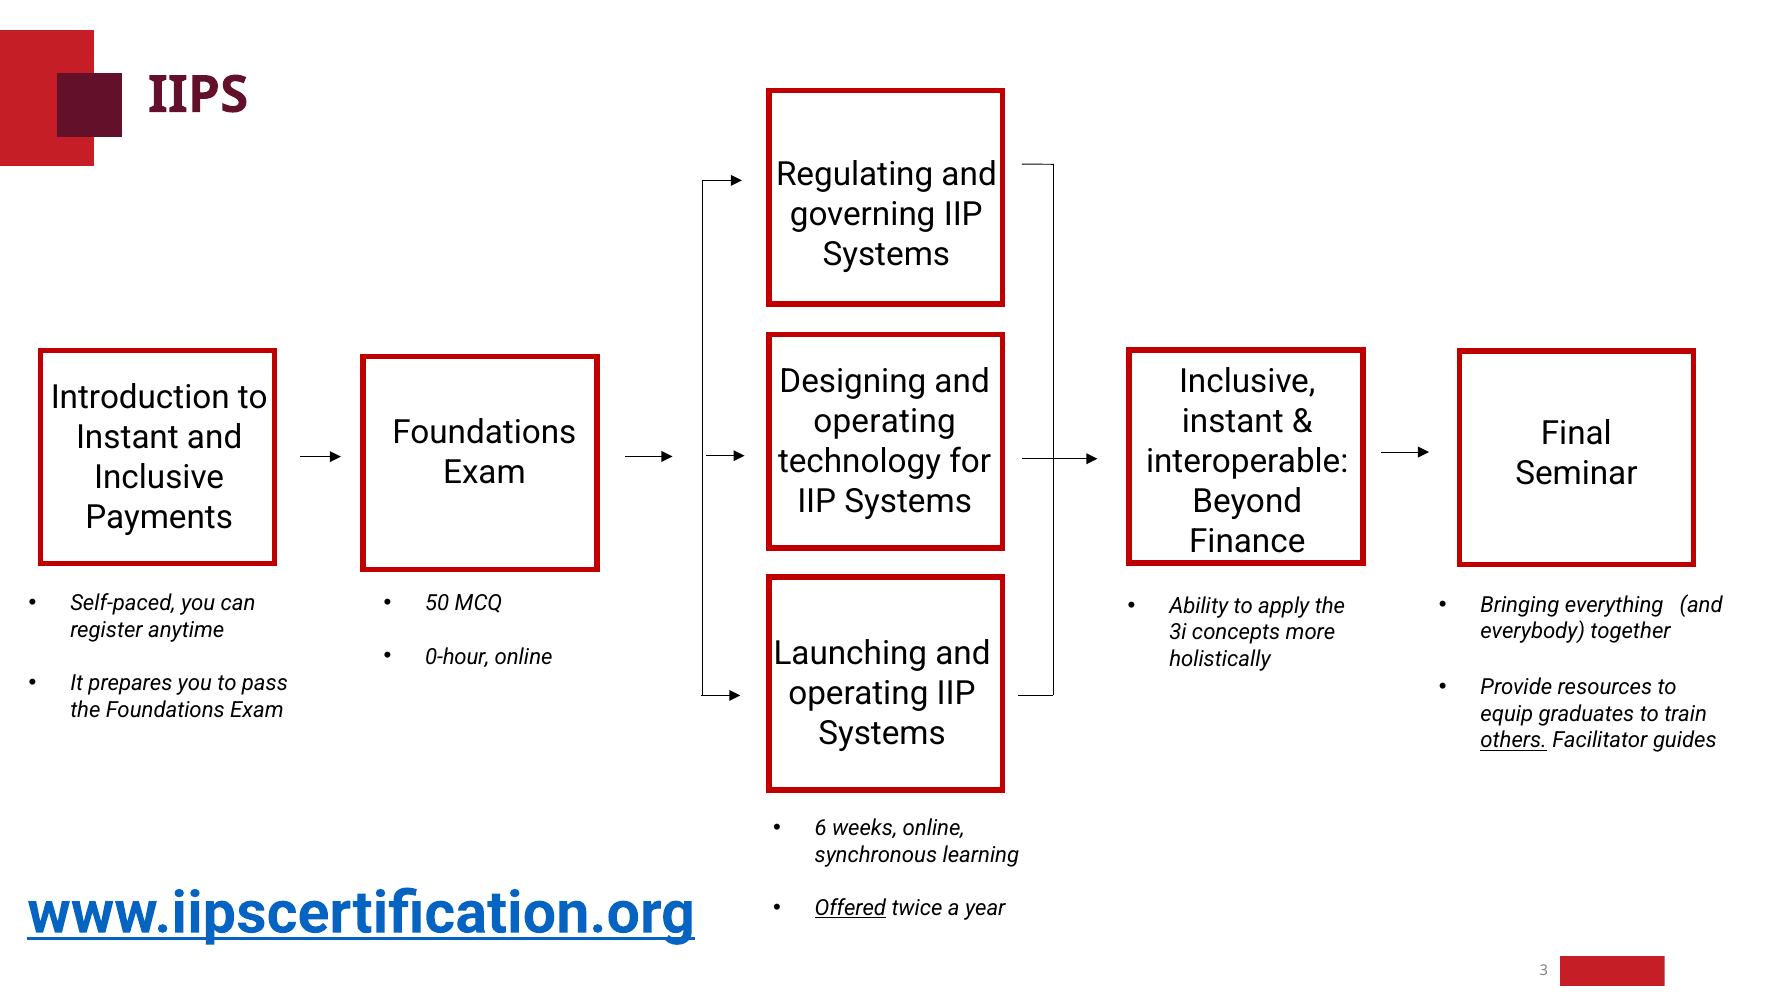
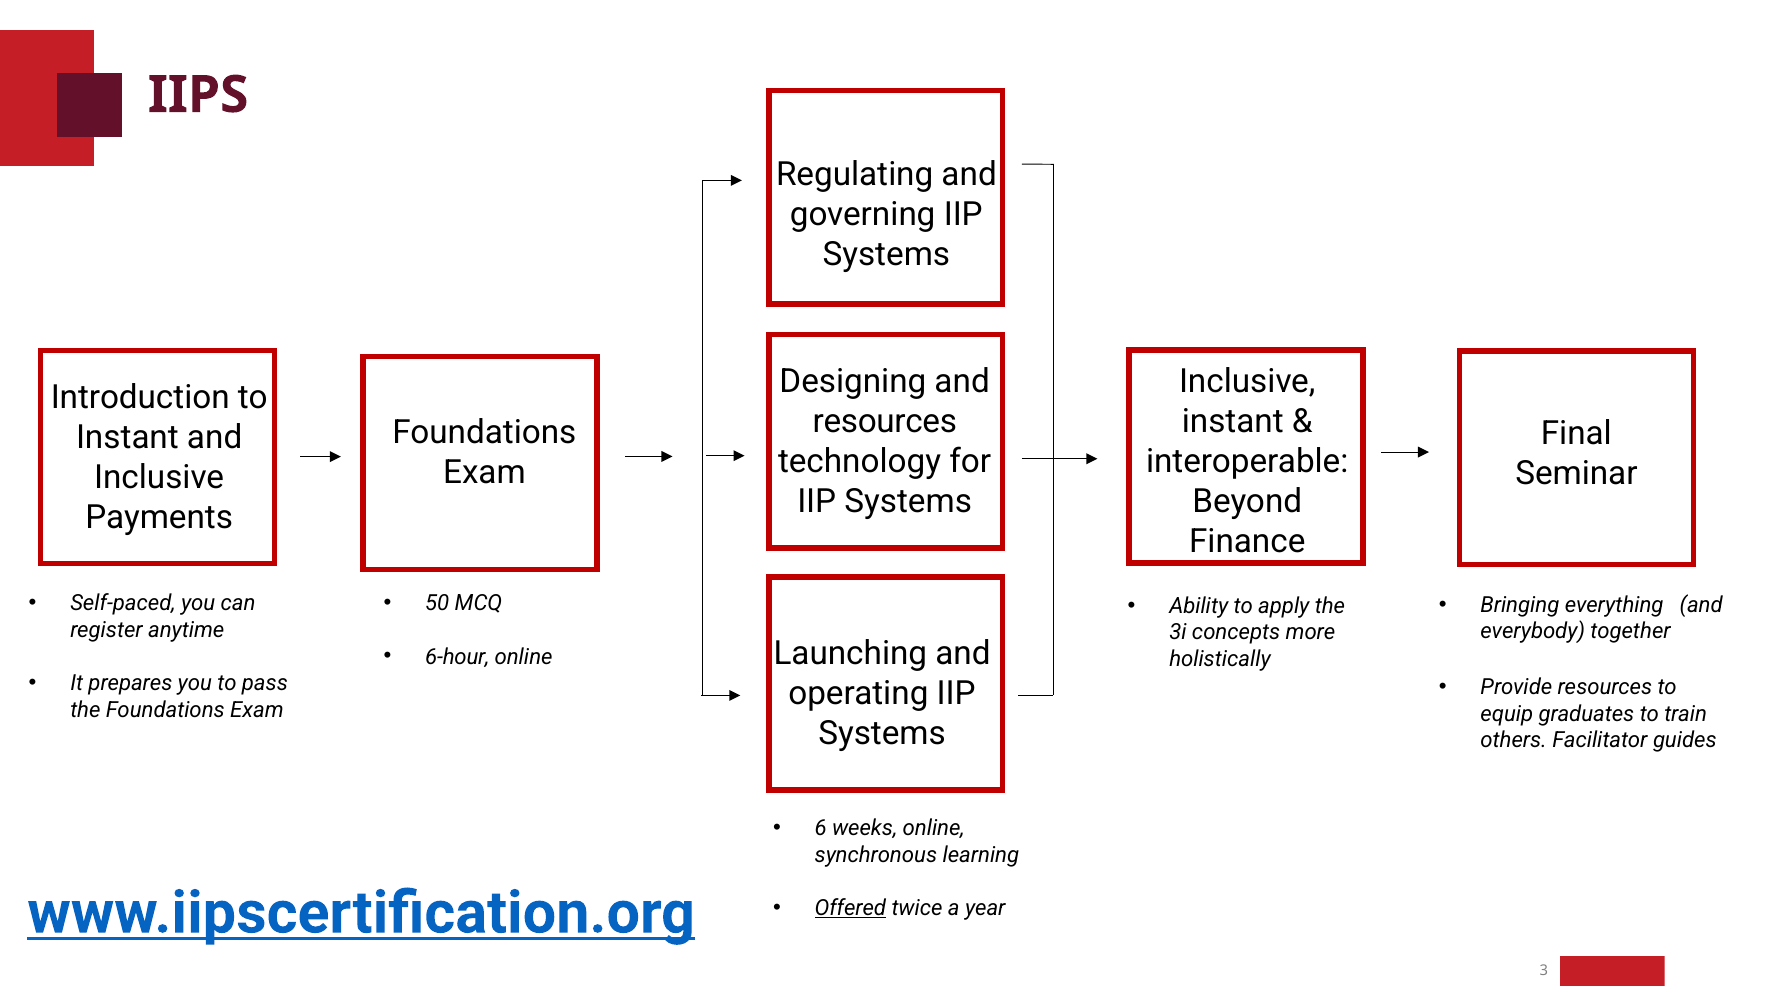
operating at (885, 421): operating -> resources
0-hour: 0-hour -> 6-hour
others underline: present -> none
